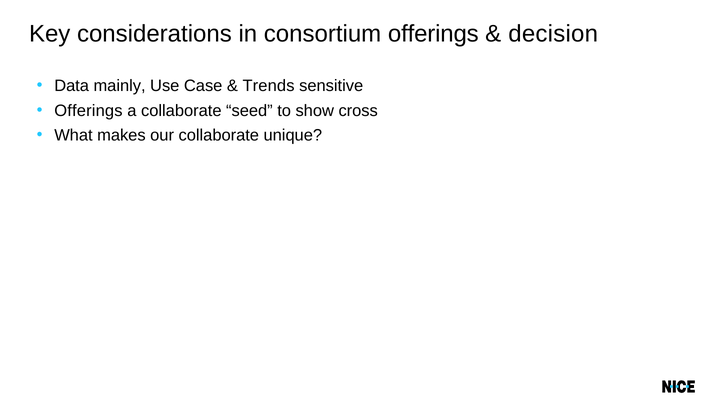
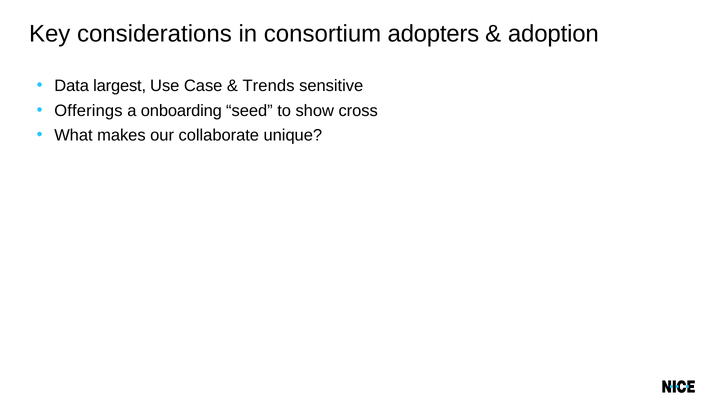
consortium offerings: offerings -> adopters
decision: decision -> adoption
mainly: mainly -> largest
a collaborate: collaborate -> onboarding
